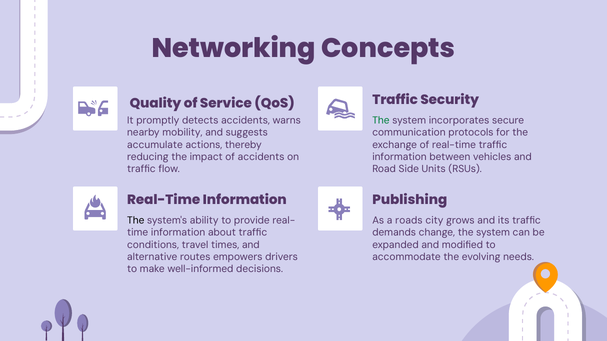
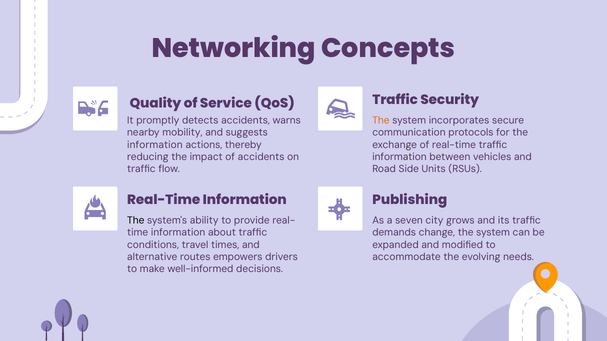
The at (381, 121) colour: green -> orange
accumulate at (155, 145): accumulate -> information
roads: roads -> seven
